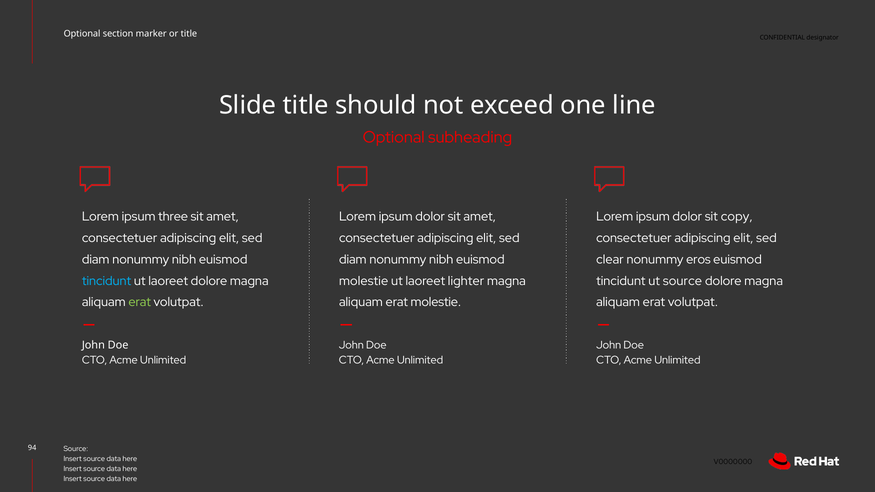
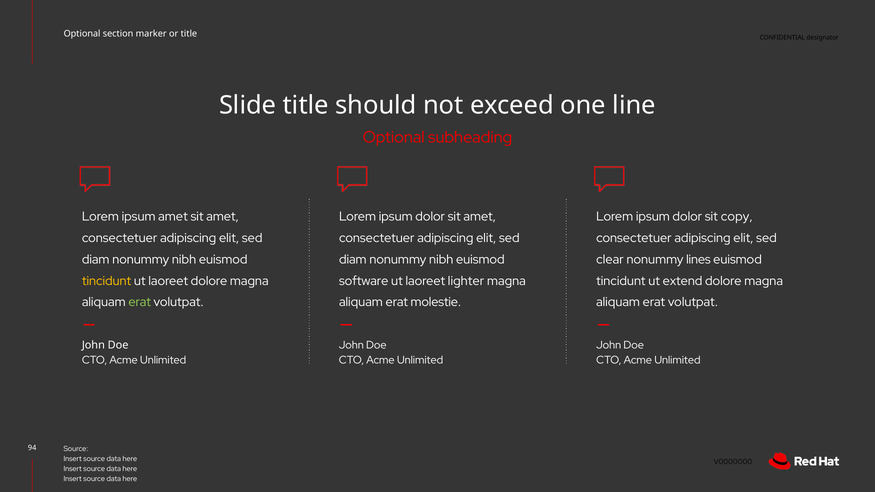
ipsum three: three -> amet
eros: eros -> lines
tincidunt at (107, 281) colour: light blue -> yellow
molestie at (364, 281): molestie -> software
ut source: source -> extend
